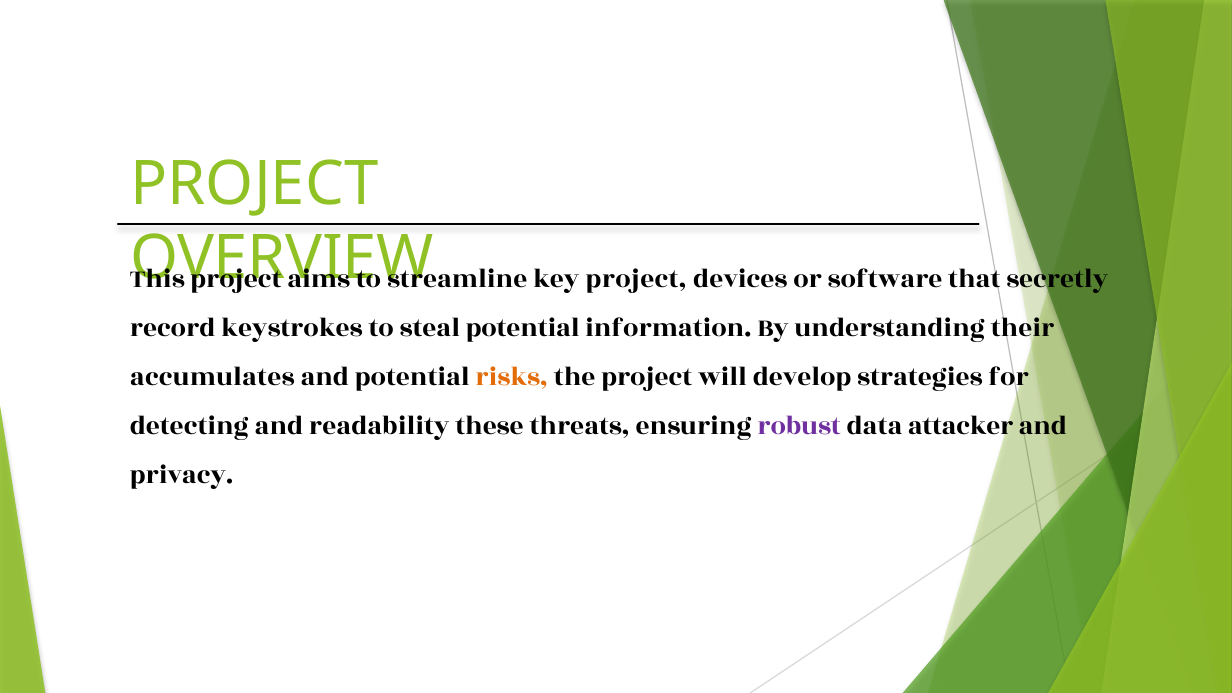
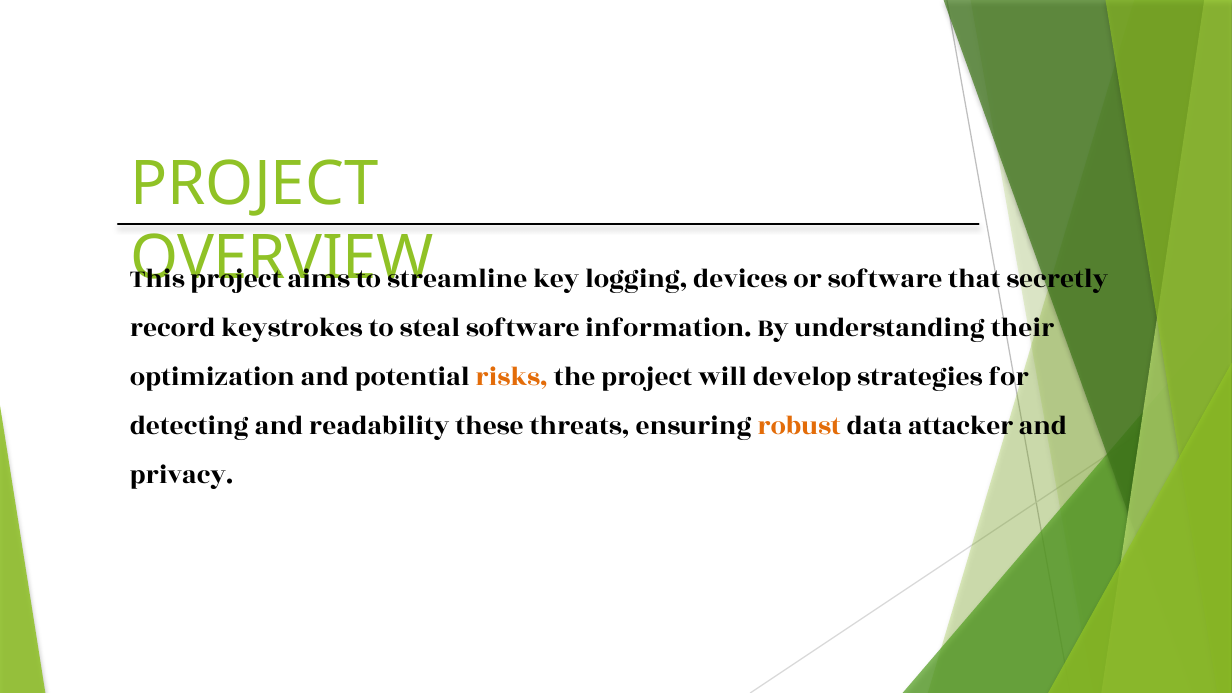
key project: project -> logging
steal potential: potential -> software
accumulates: accumulates -> optimization
robust colour: purple -> orange
